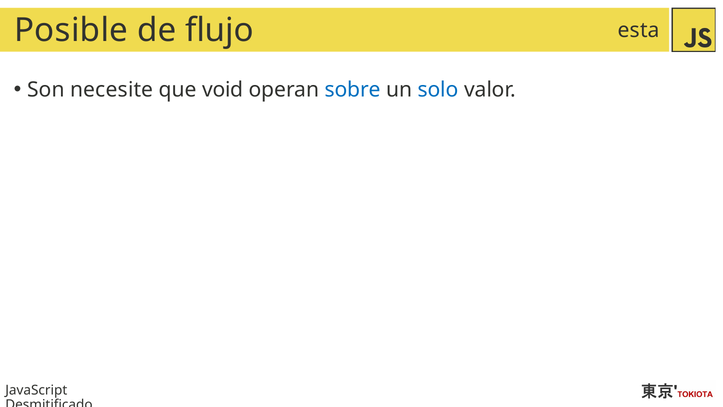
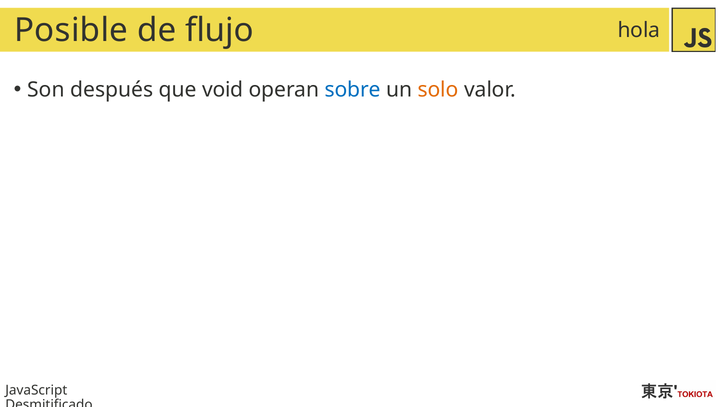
esta: esta -> hola
necesite: necesite -> después
solo colour: blue -> orange
